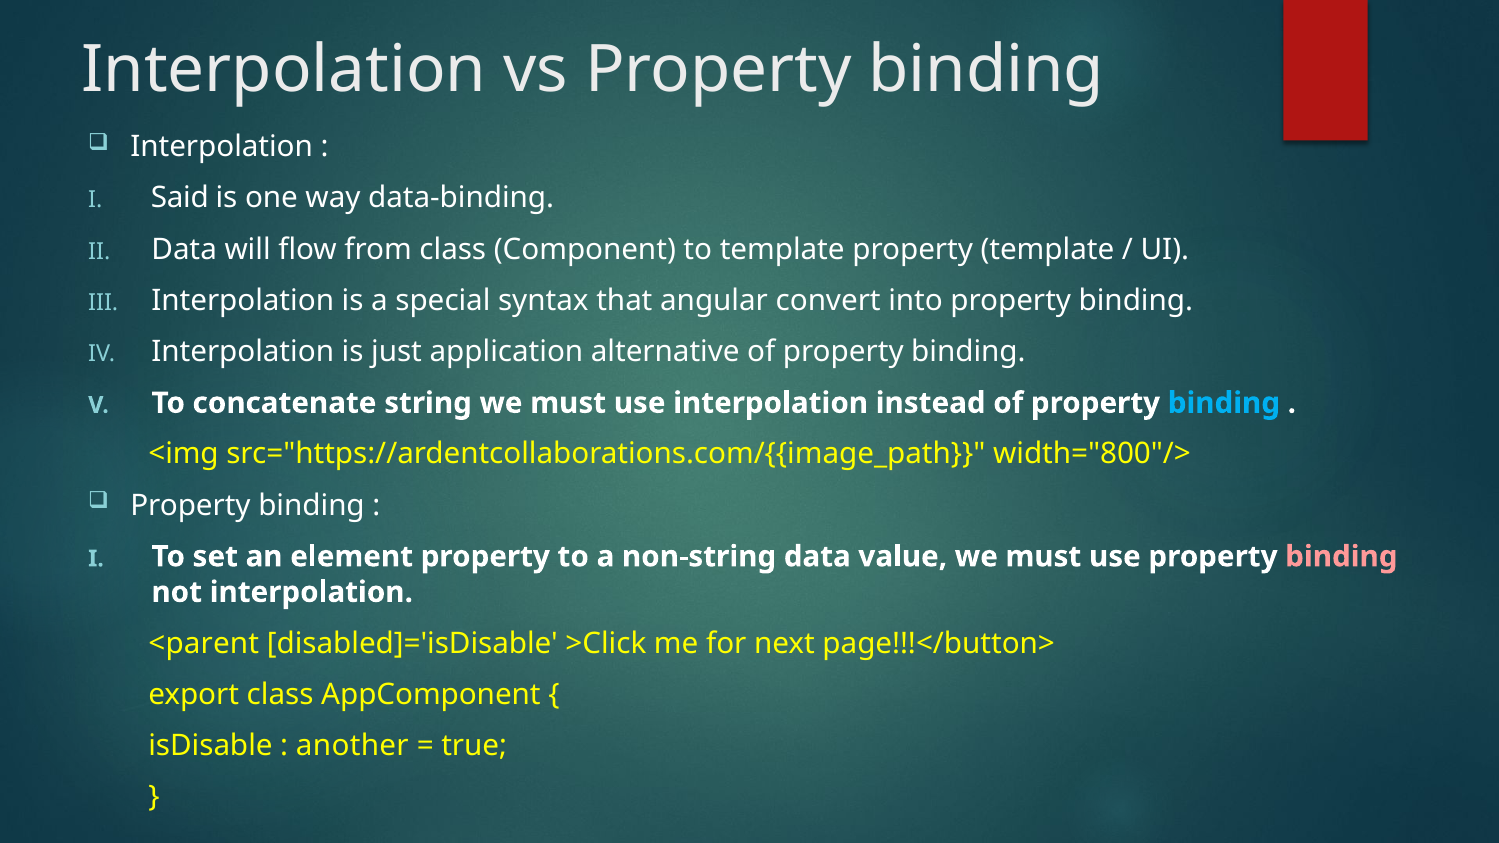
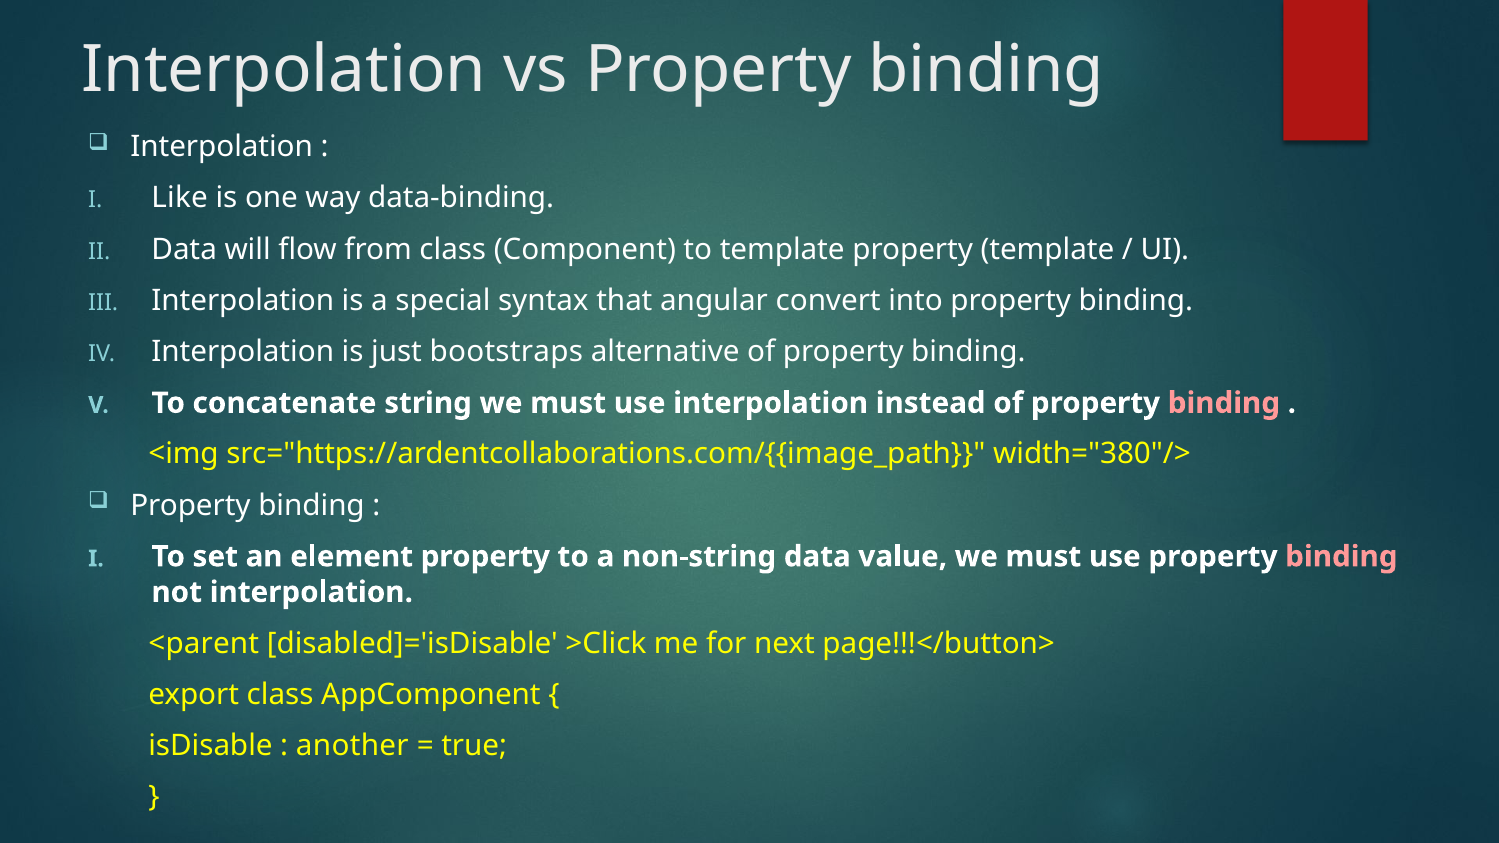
Said: Said -> Like
application: application -> bootstraps
binding at (1224, 403) colour: light blue -> pink
width="800"/>: width="800"/> -> width="380"/>
